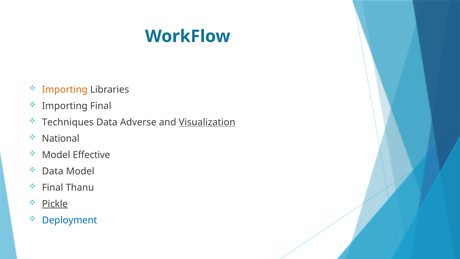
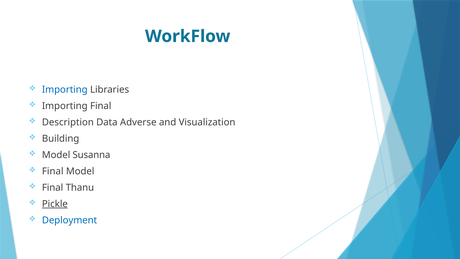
Importing at (65, 90) colour: orange -> blue
Techniques: Techniques -> Description
Visualization underline: present -> none
National: National -> Building
Effective: Effective -> Susanna
Data at (53, 171): Data -> Final
